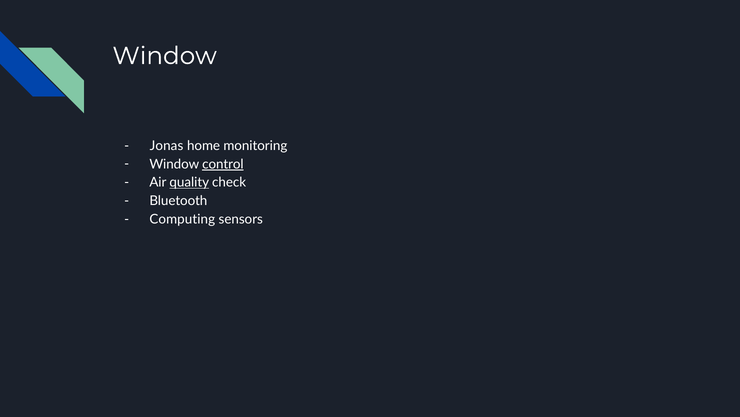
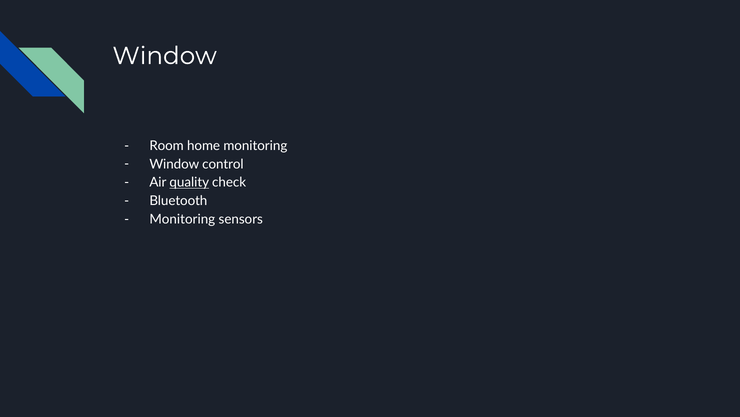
Jonas: Jonas -> Room
control underline: present -> none
Computing at (182, 219): Computing -> Monitoring
